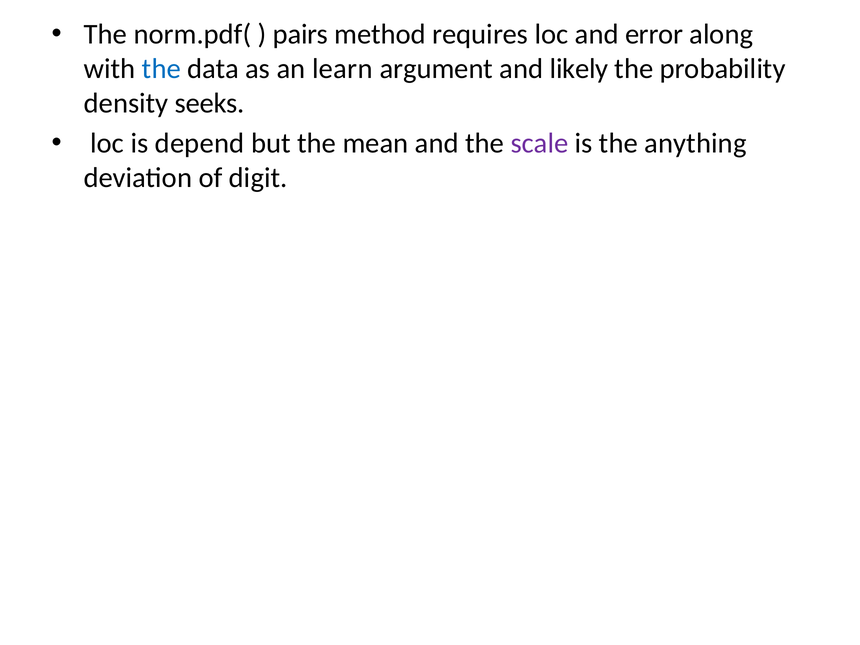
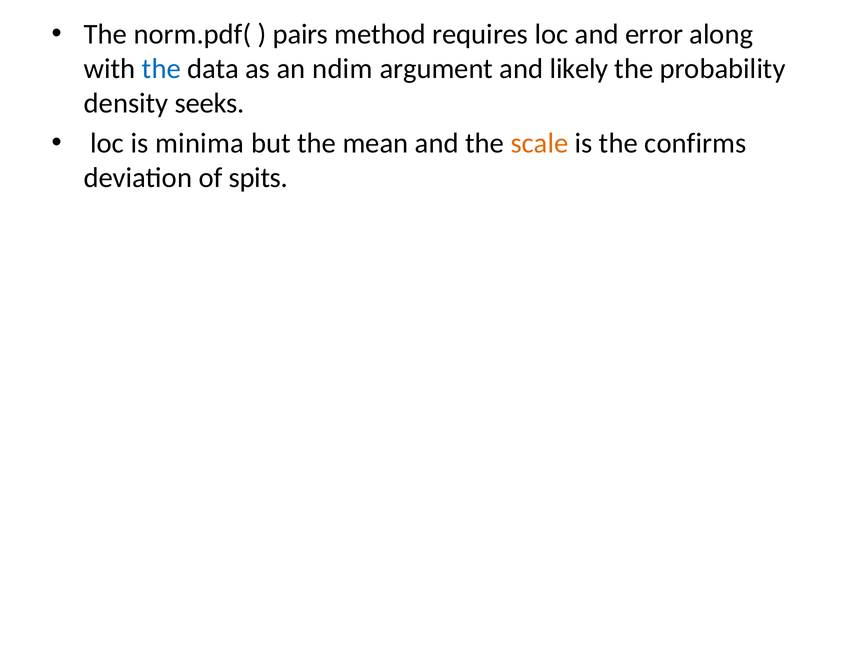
learn: learn -> ndim
depend: depend -> minima
scale colour: purple -> orange
anything: anything -> confirms
digit: digit -> spits
